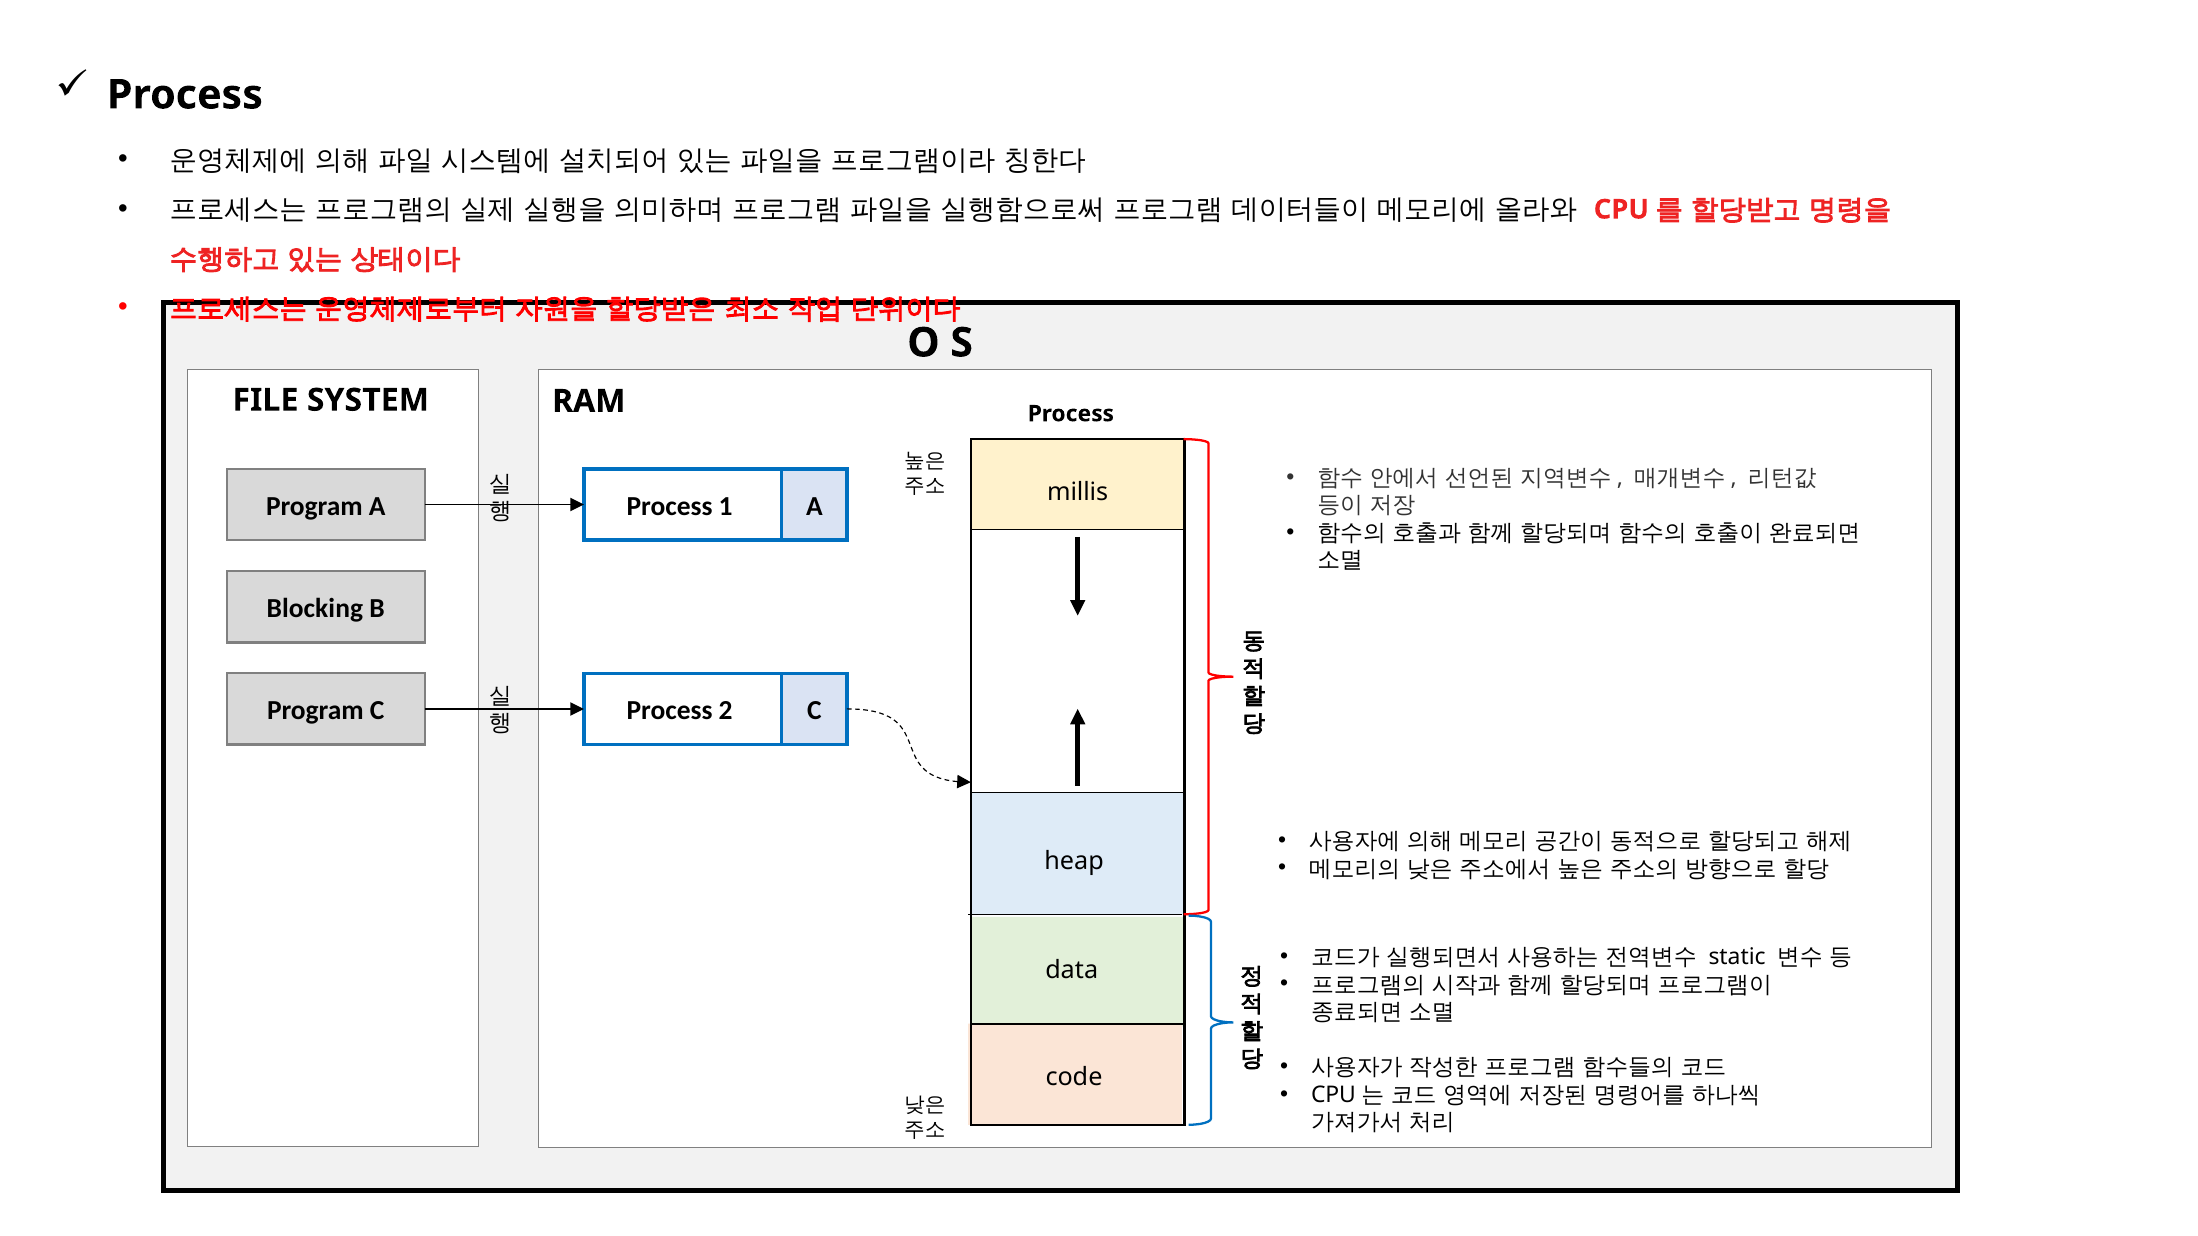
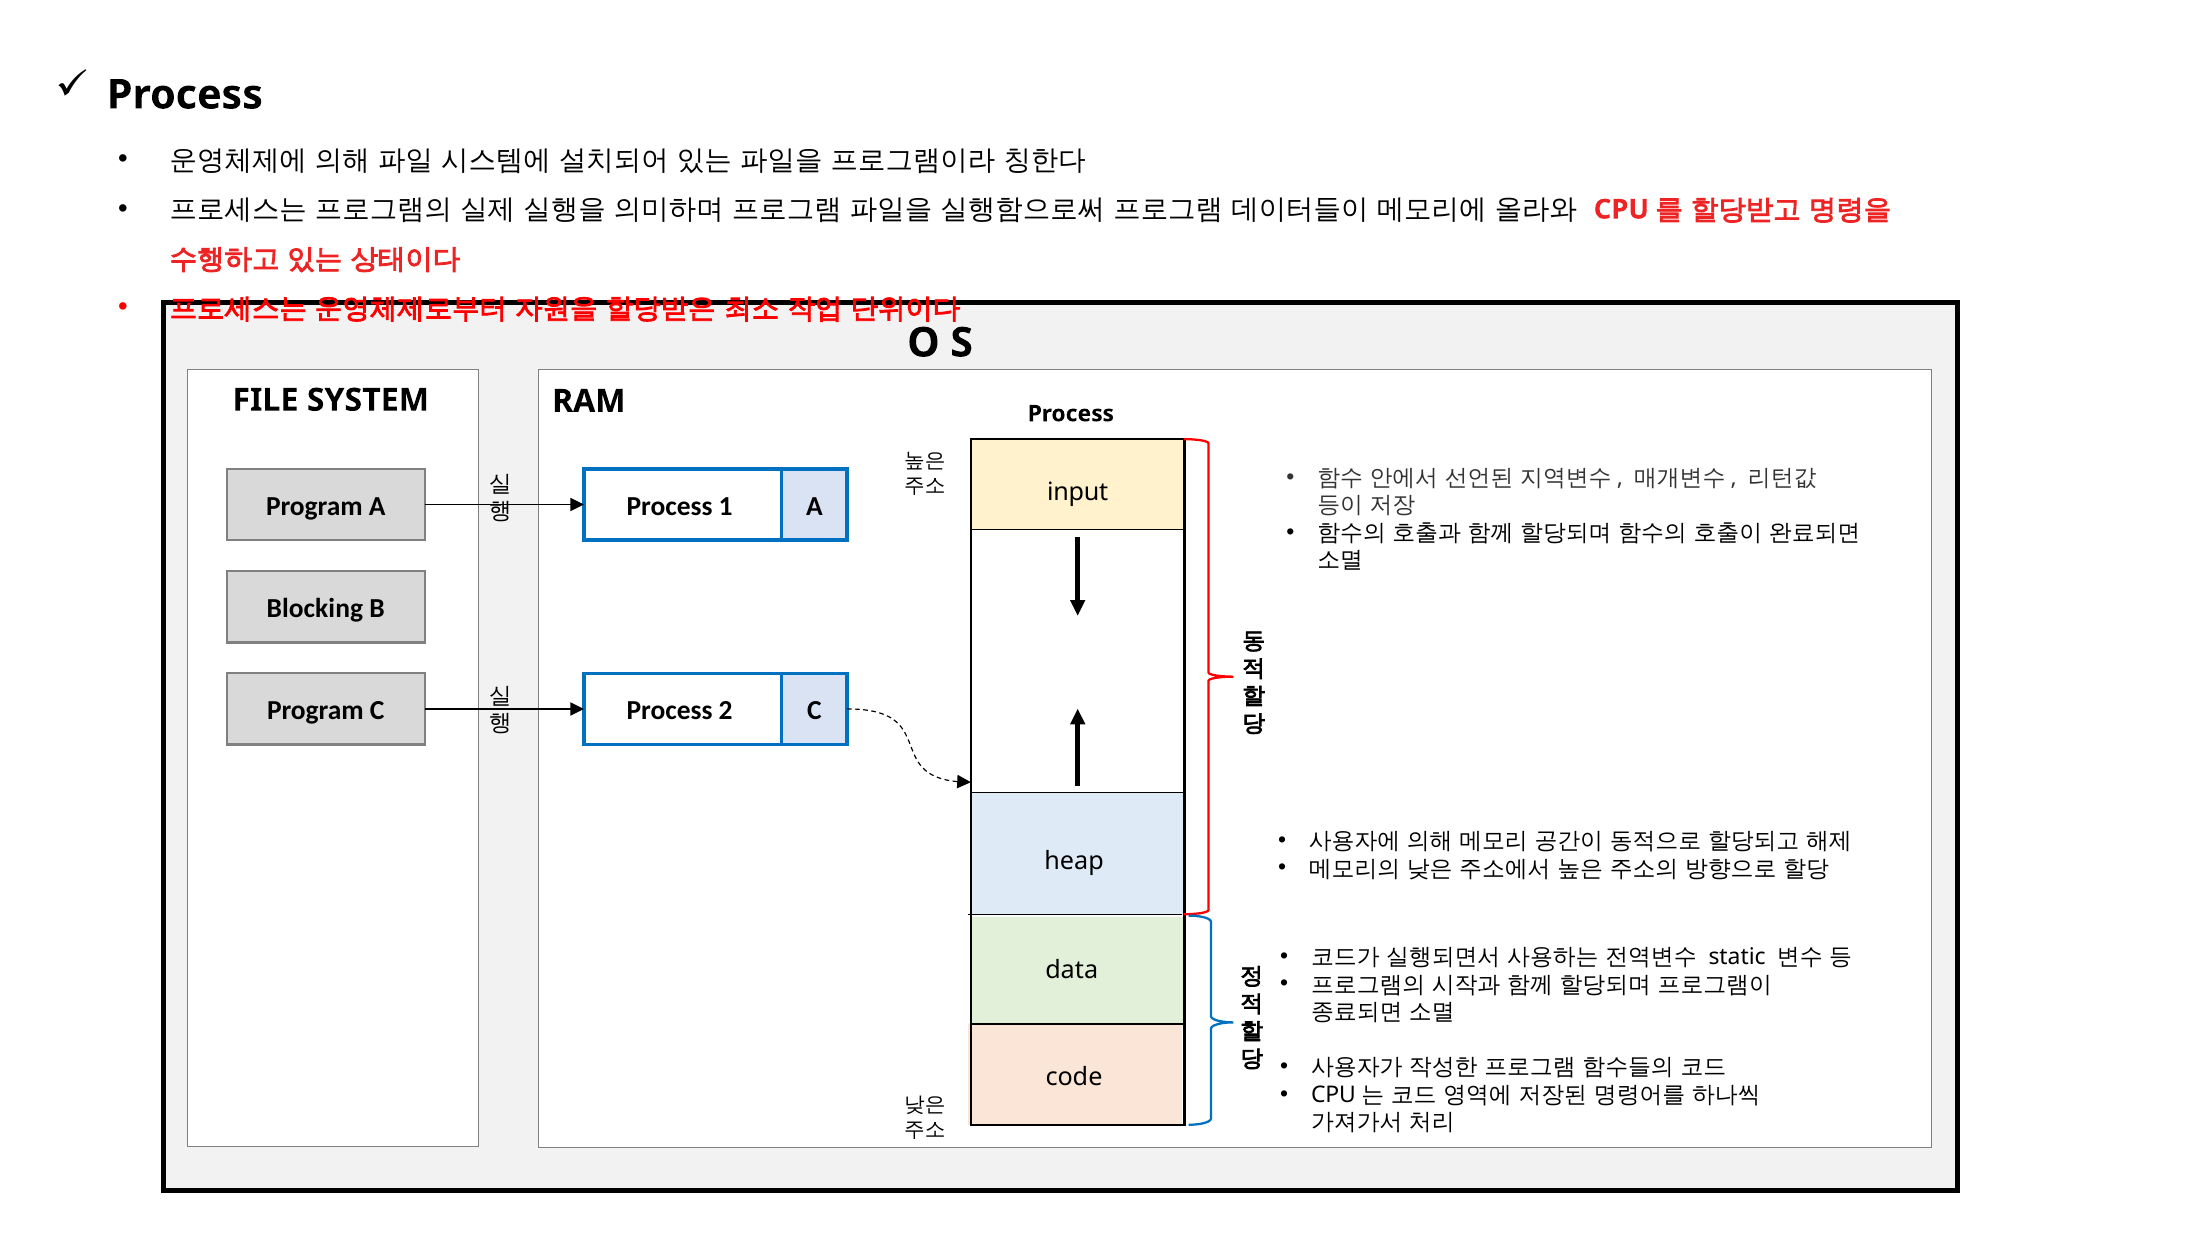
millis: millis -> input
